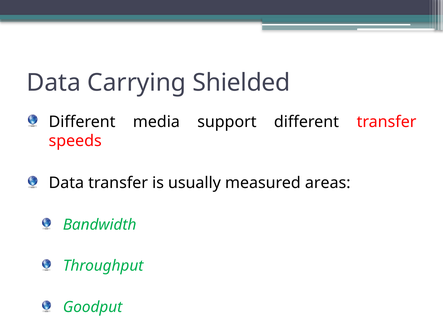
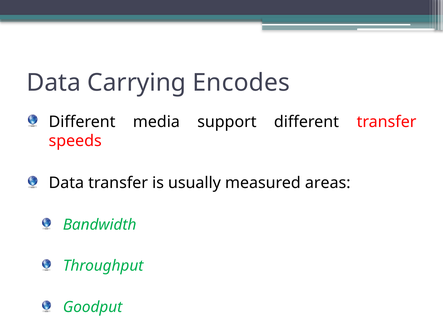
Shielded: Shielded -> Encodes
